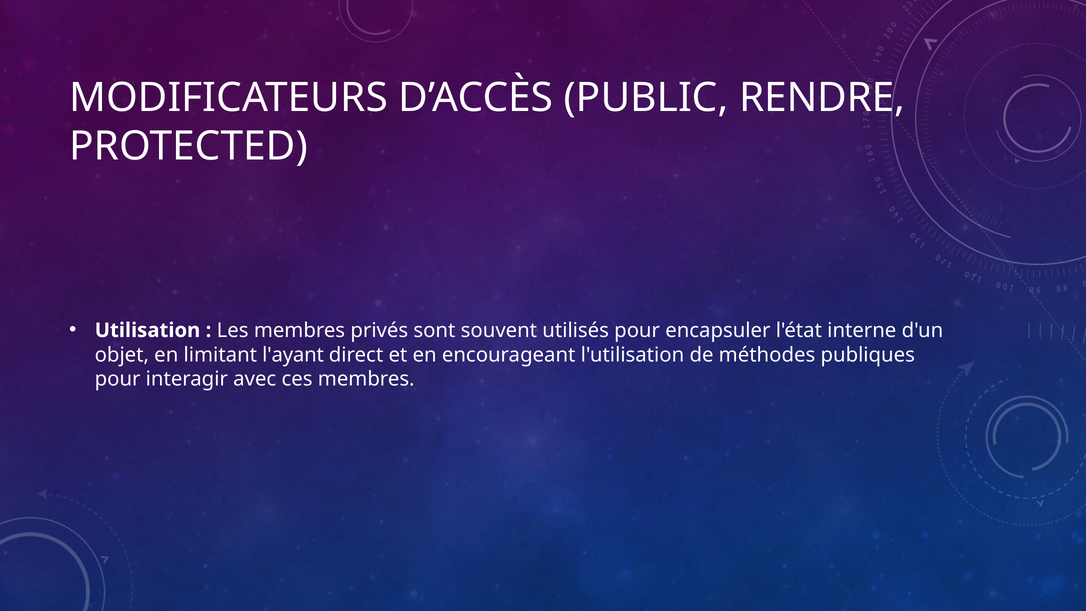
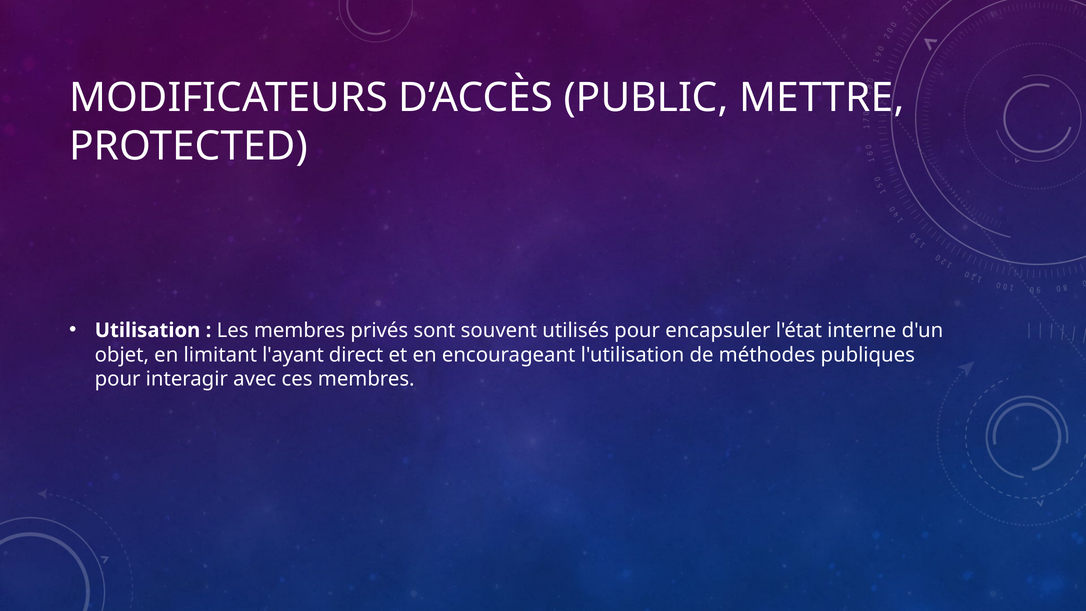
RENDRE: RENDRE -> METTRE
